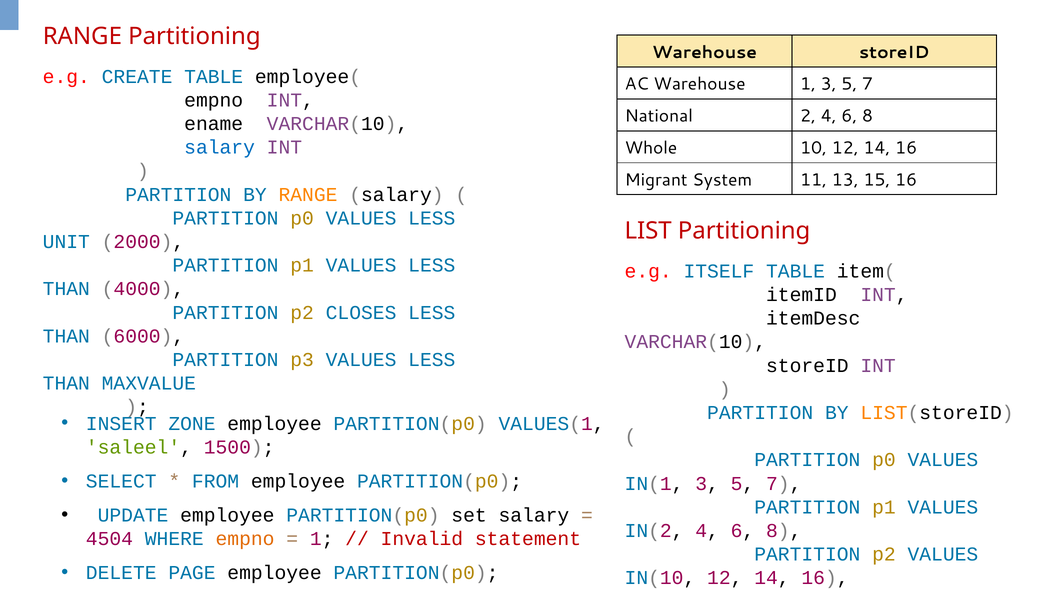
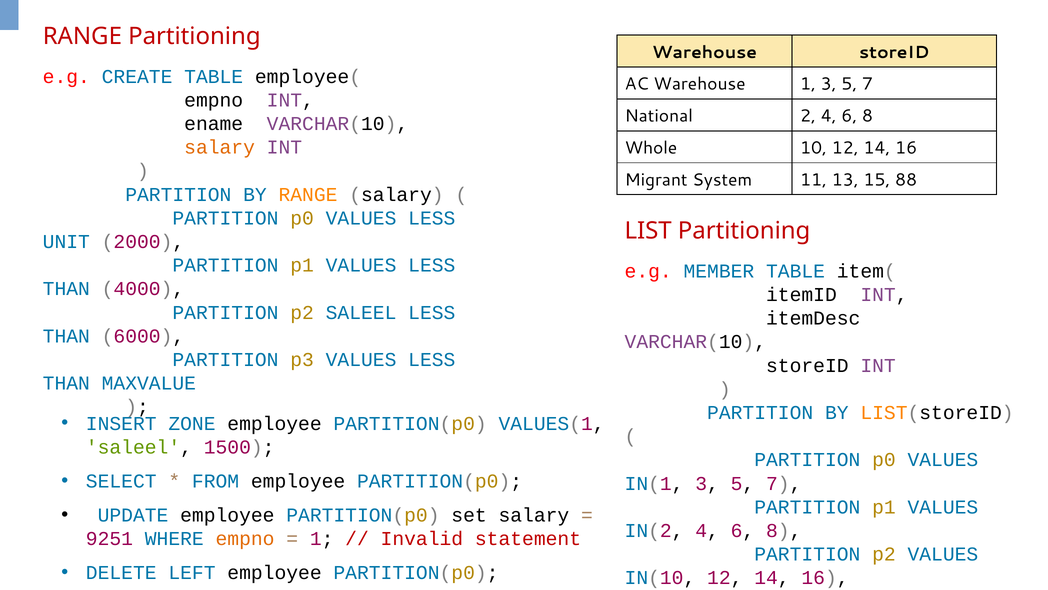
salary at (220, 147) colour: blue -> orange
15 16: 16 -> 88
ITSELF: ITSELF -> MEMBER
p2 CLOSES: CLOSES -> SALEEL
4504: 4504 -> 9251
PAGE: PAGE -> LEFT
